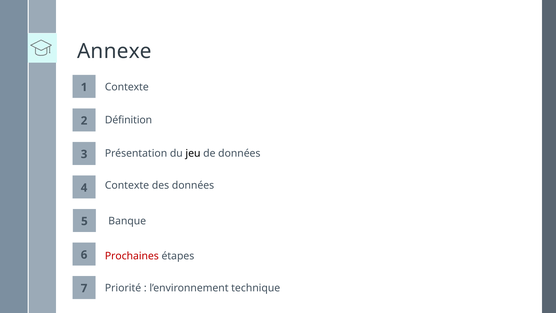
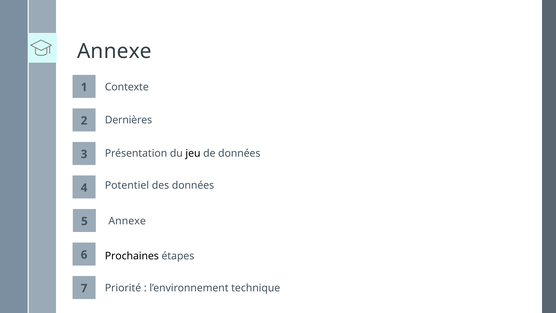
Définition: Définition -> Dernières
Contexte at (127, 185): Contexte -> Potentiel
Banque at (127, 221): Banque -> Annexe
Prochaines colour: red -> black
